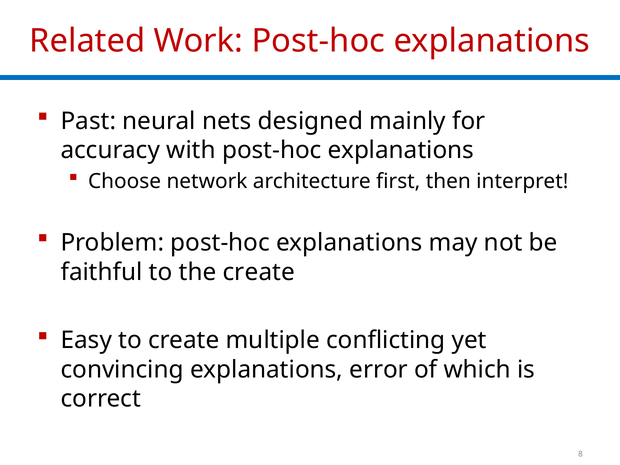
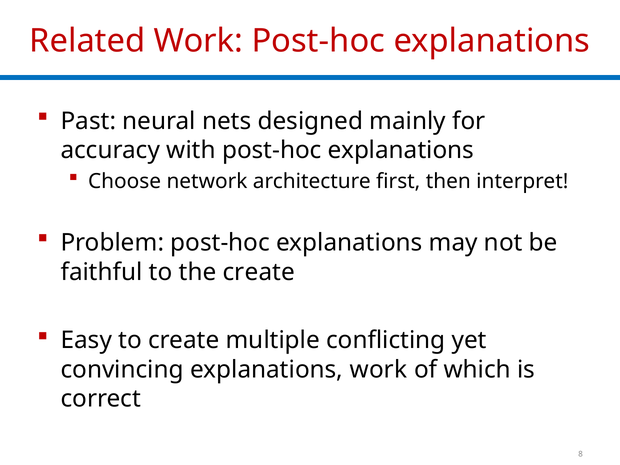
explanations error: error -> work
